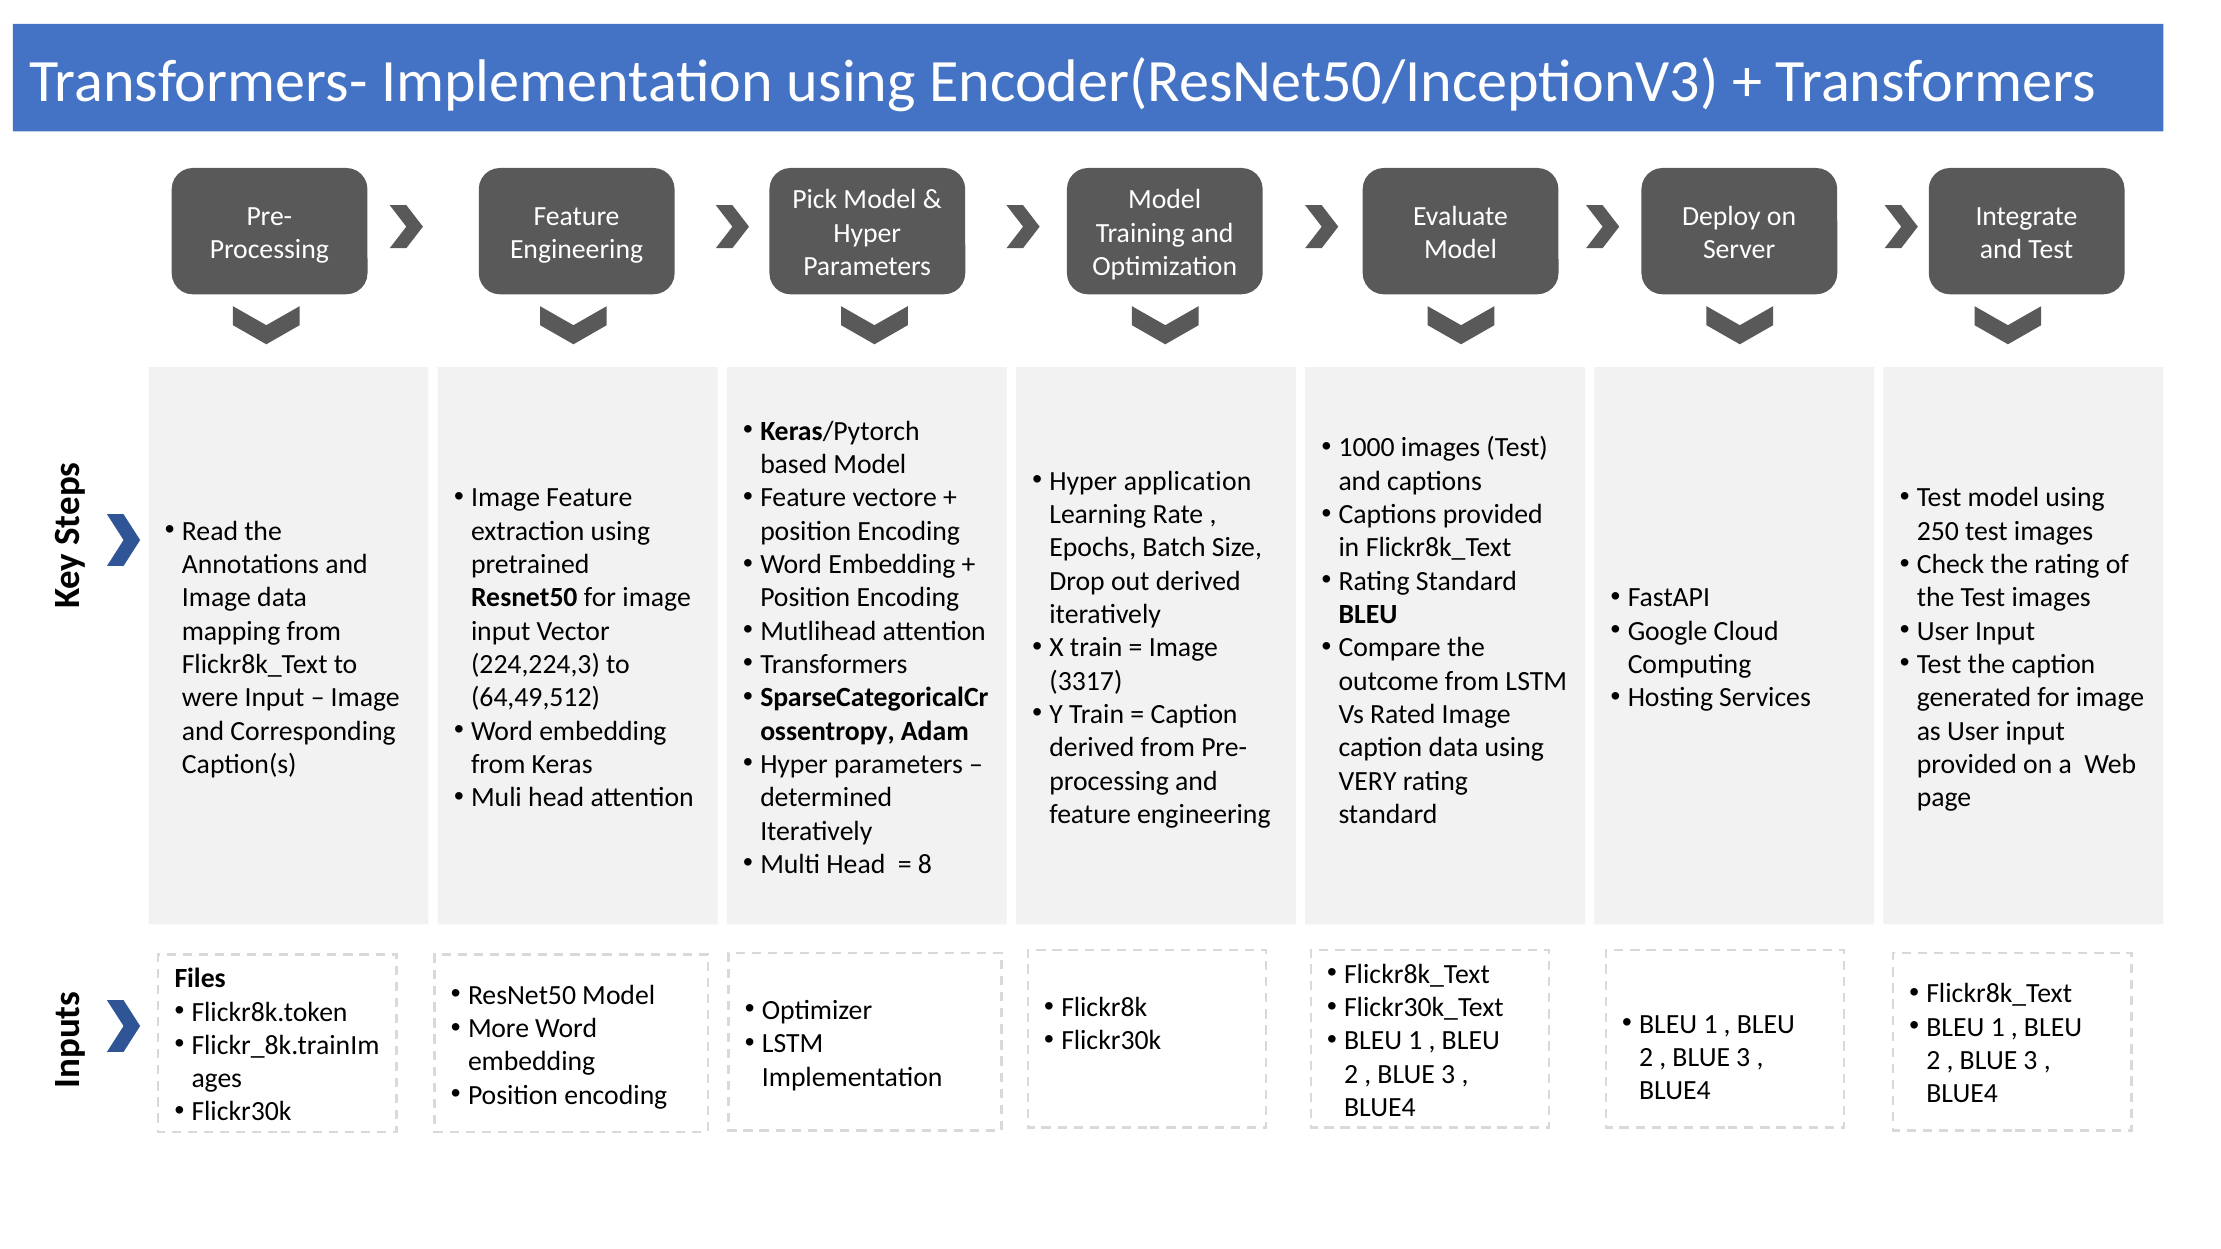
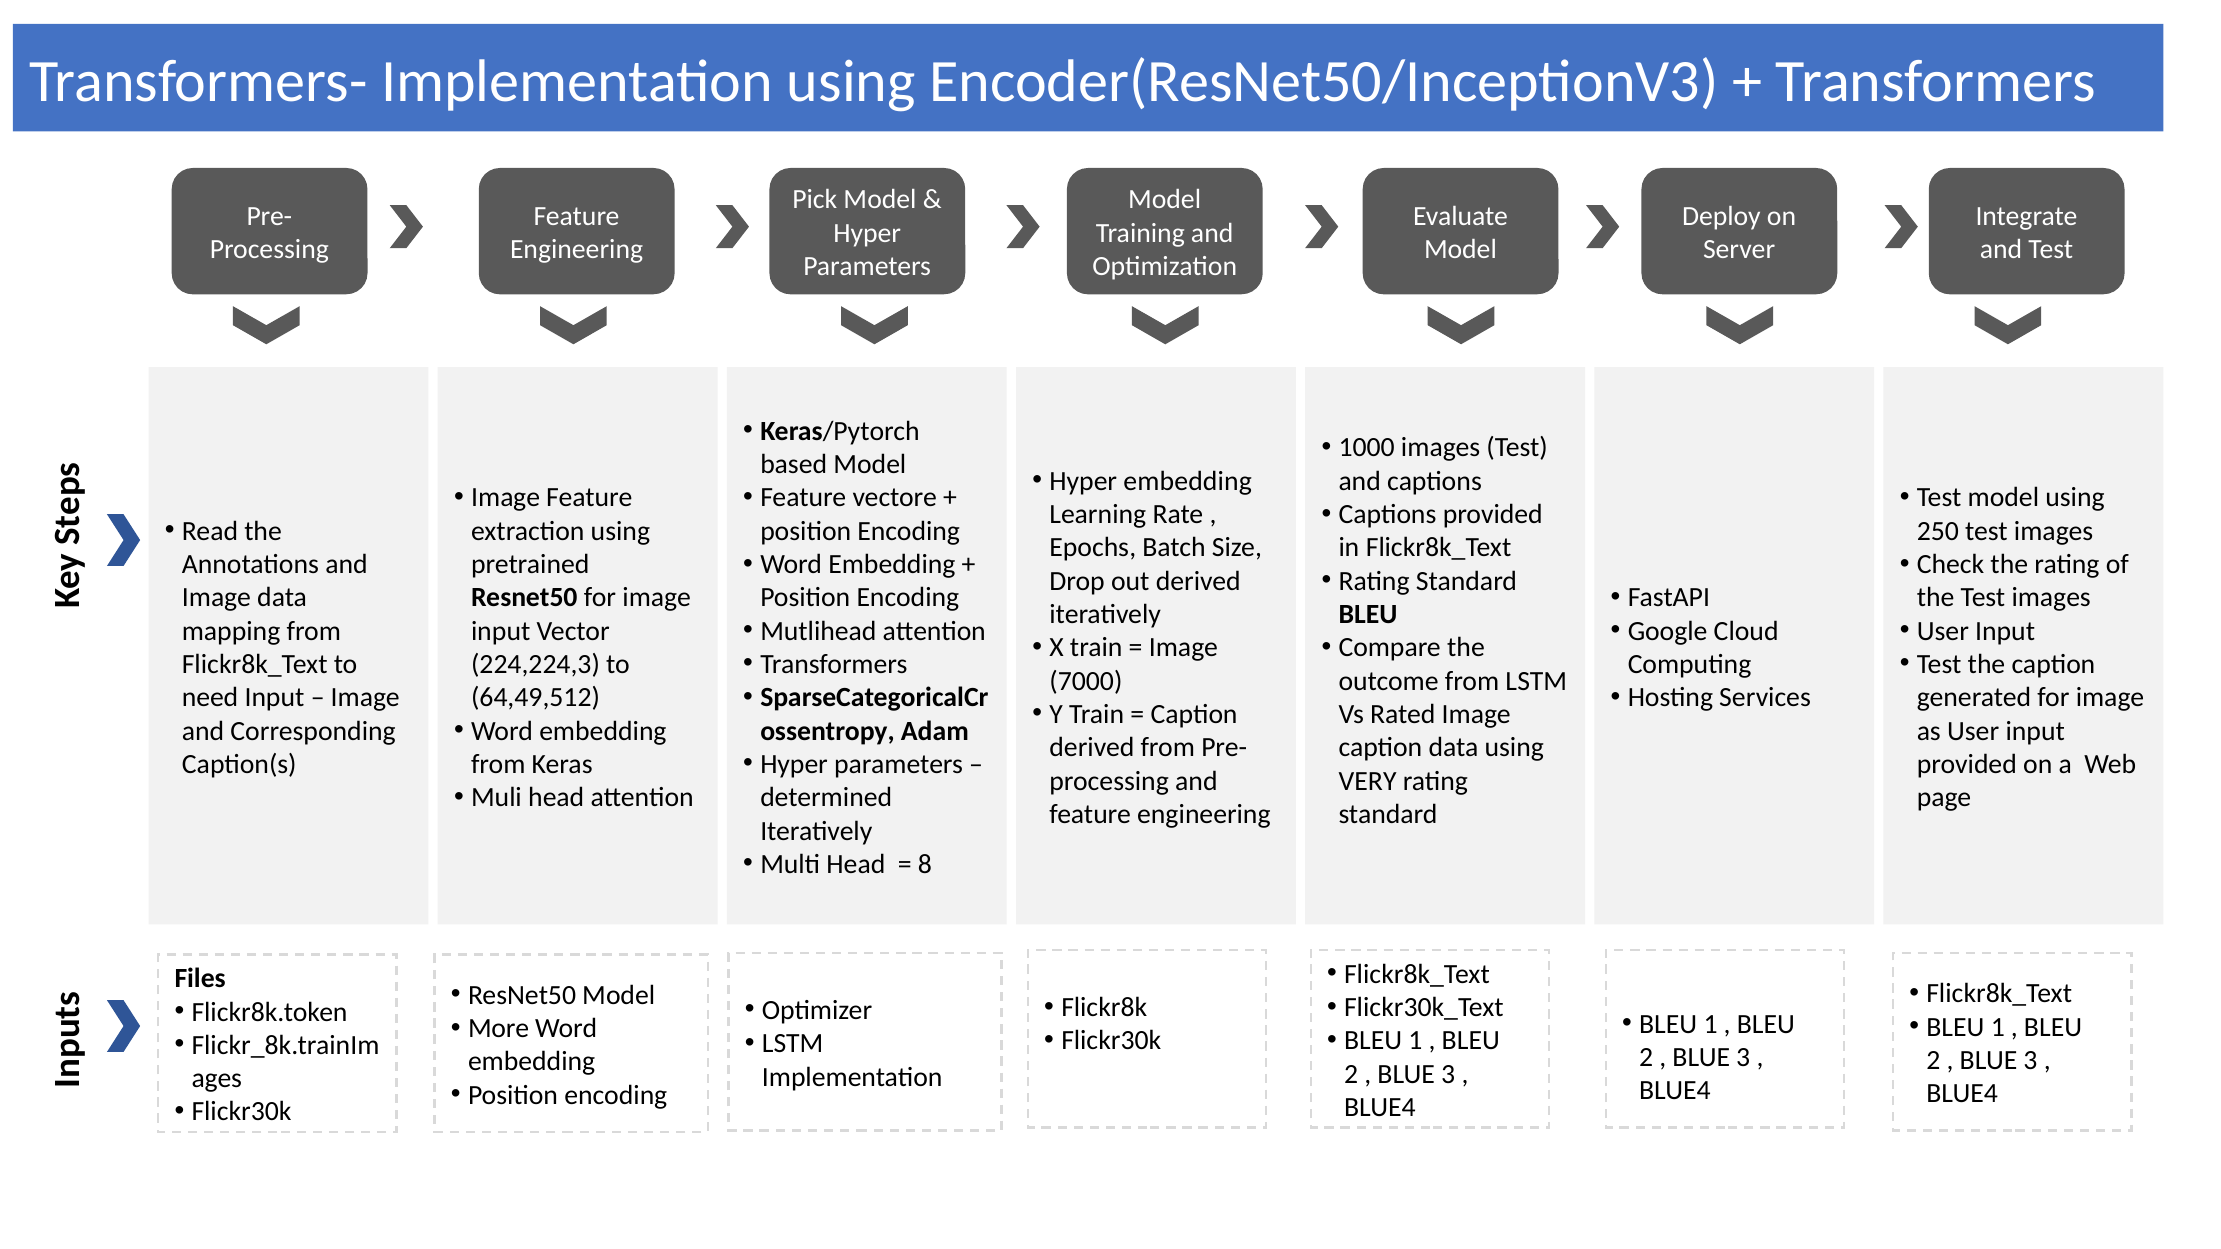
Hyper application: application -> embedding
3317: 3317 -> 7000
were: were -> need
